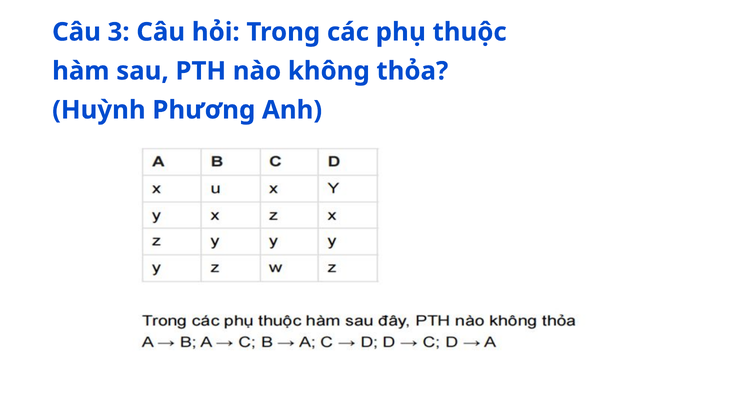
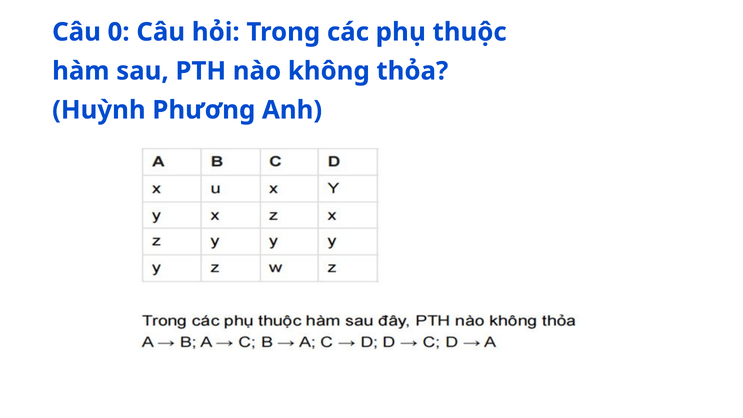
3: 3 -> 0
